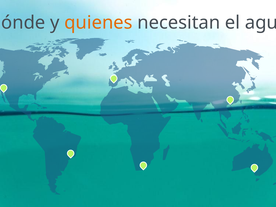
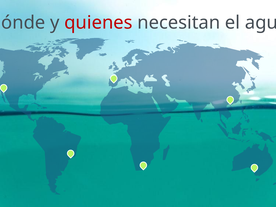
quienes colour: orange -> red
